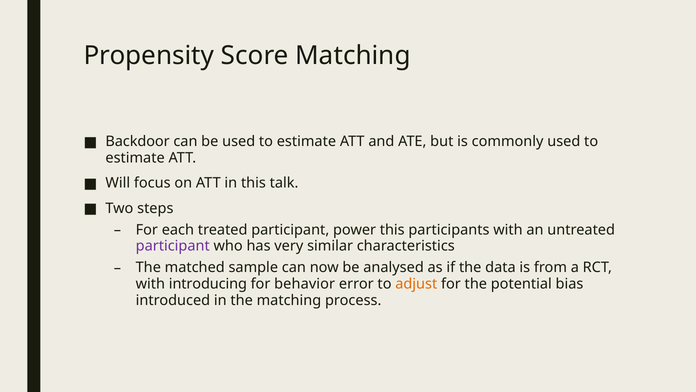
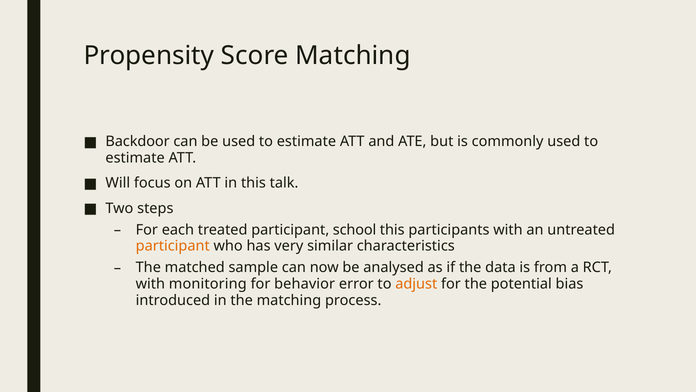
power: power -> school
participant at (173, 246) colour: purple -> orange
introducing: introducing -> monitoring
